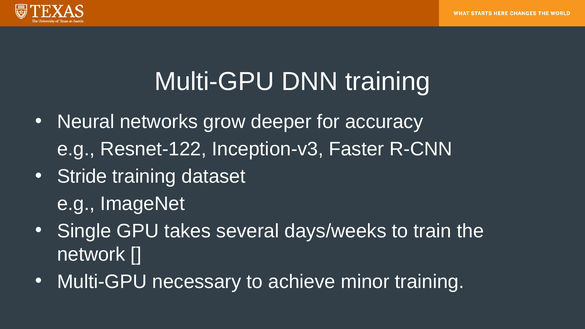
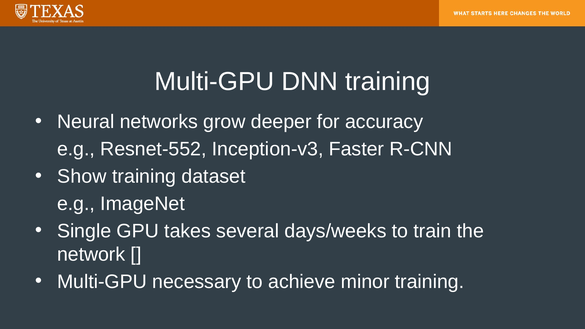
Resnet-122: Resnet-122 -> Resnet-552
Stride: Stride -> Show
